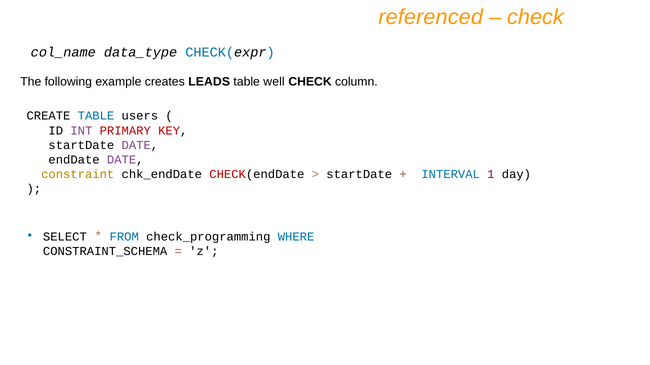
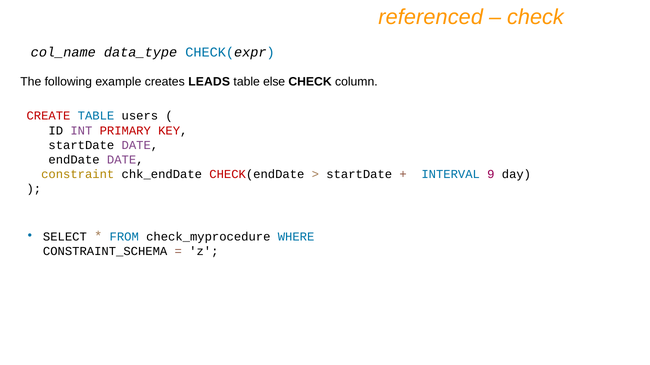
well: well -> else
CREATE colour: black -> red
1: 1 -> 9
check_programming: check_programming -> check_myprocedure
